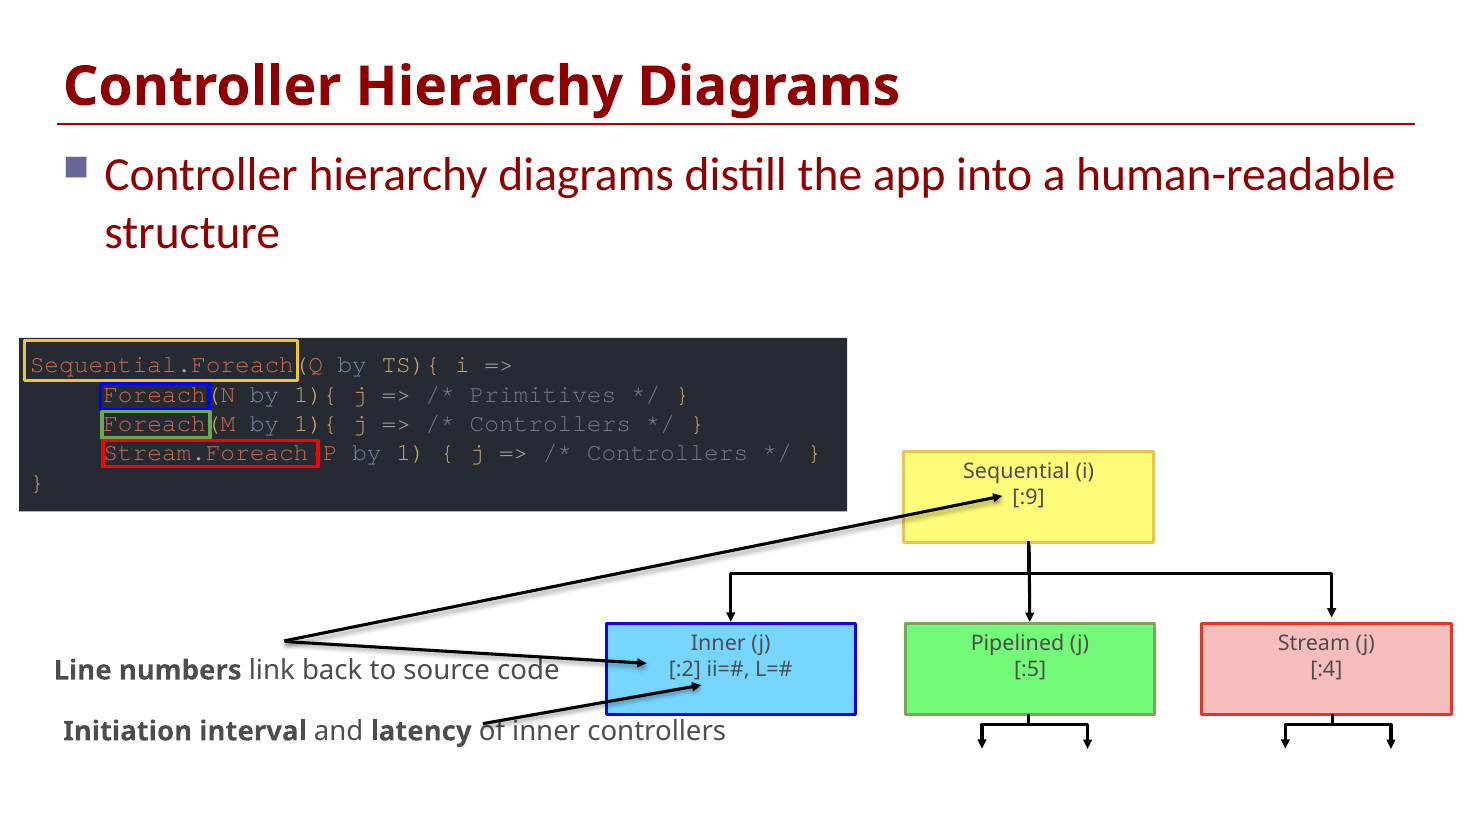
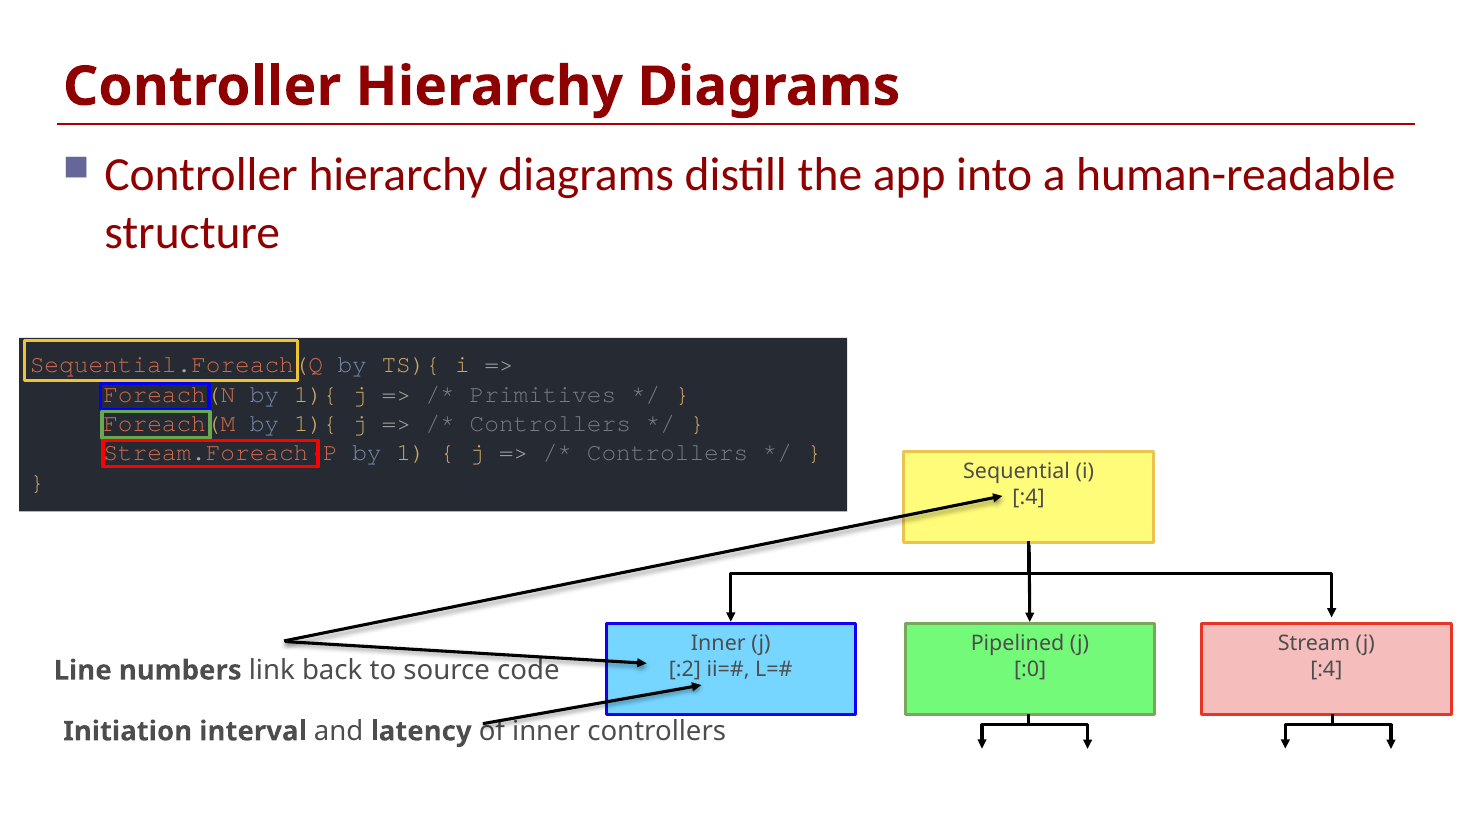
:9 at (1029, 497): :9 -> :4
:5: :5 -> :0
